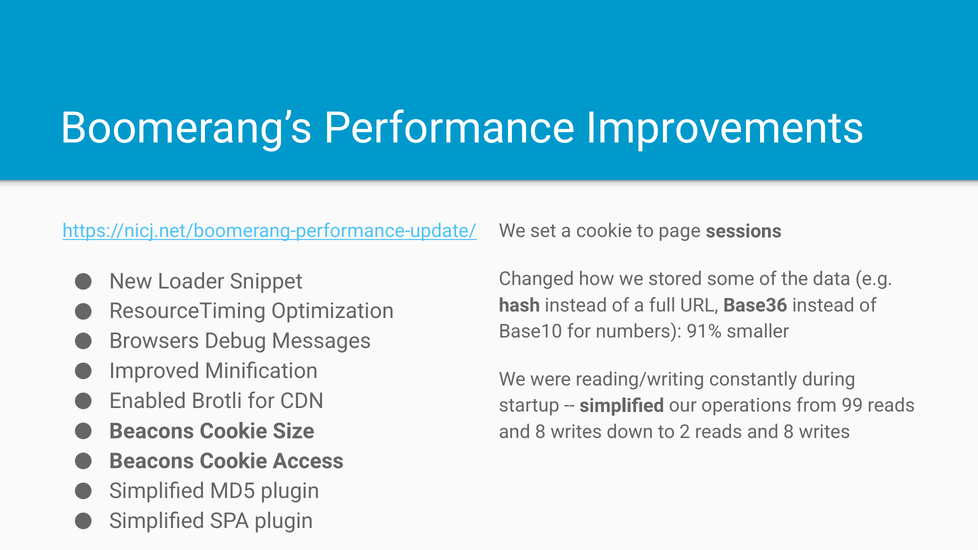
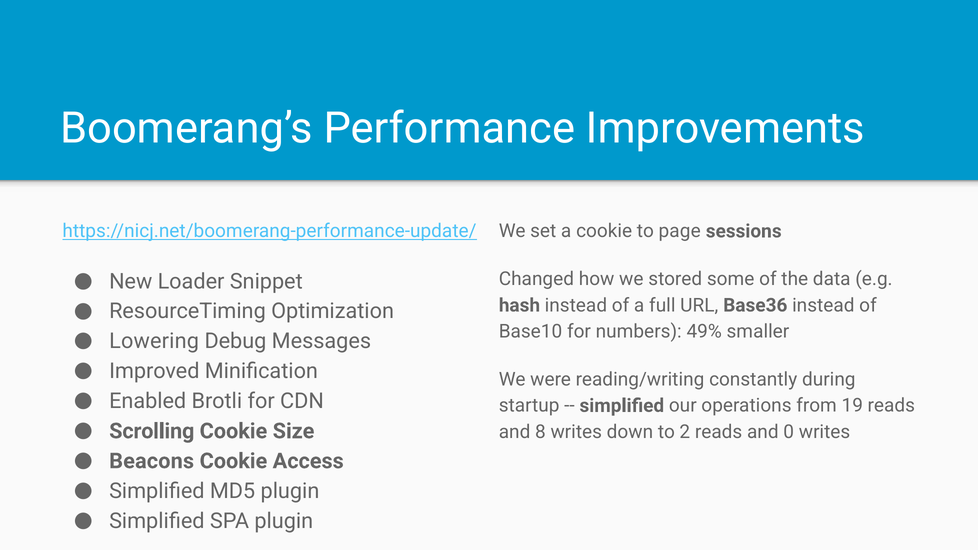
91%: 91% -> 49%
Browsers: Browsers -> Lowering
99: 99 -> 19
Beacons at (152, 431): Beacons -> Scrolling
2 reads and 8: 8 -> 0
